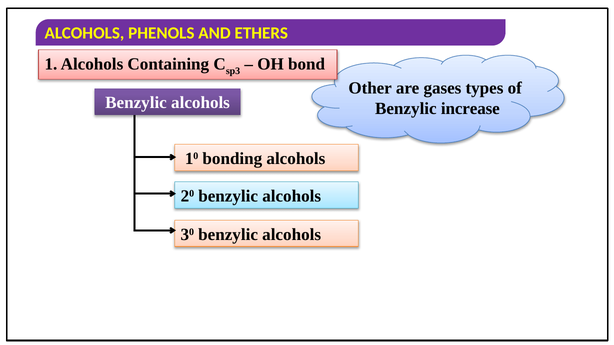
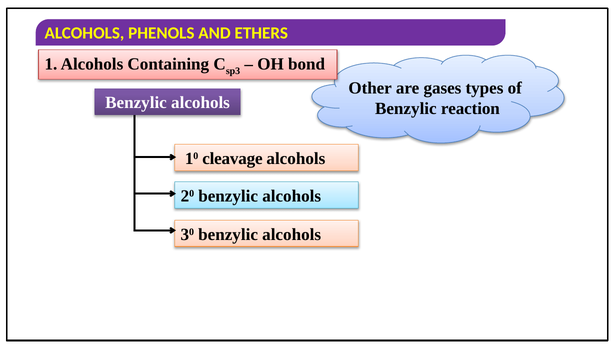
increase: increase -> reaction
bonding: bonding -> cleavage
